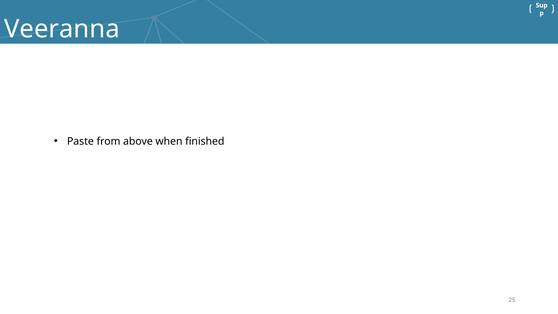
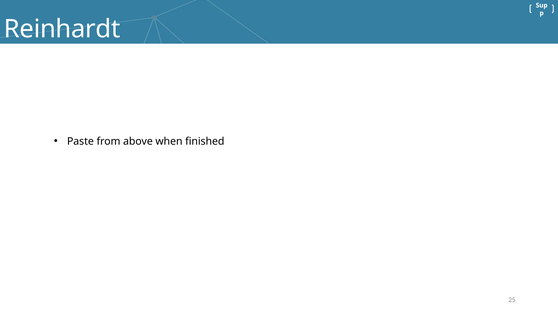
Veeranna: Veeranna -> Reinhardt
